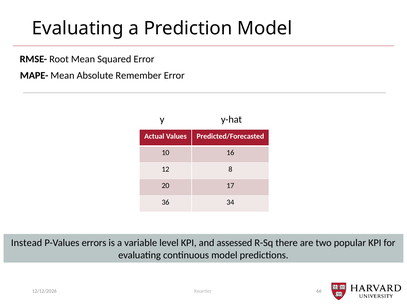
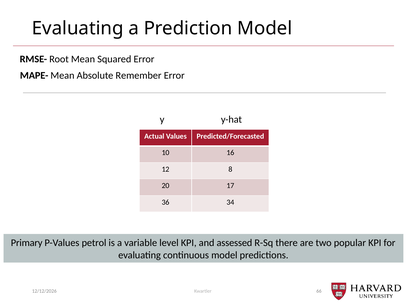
Instead: Instead -> Primary
errors: errors -> petrol
